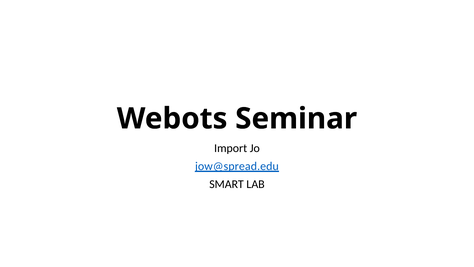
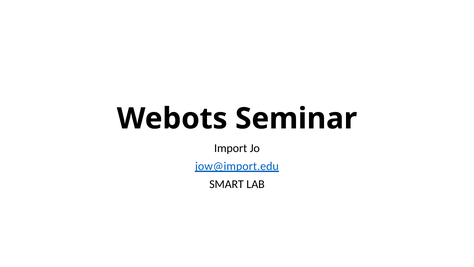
jow@spread.edu: jow@spread.edu -> jow@import.edu
